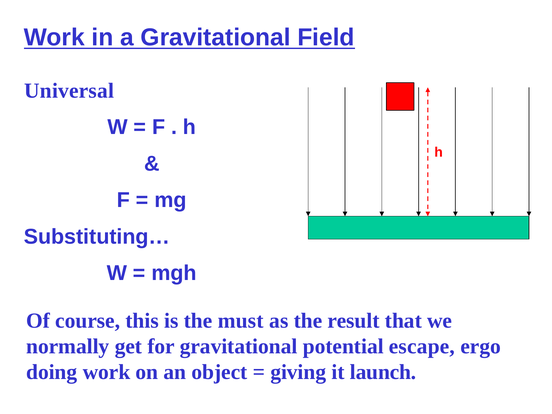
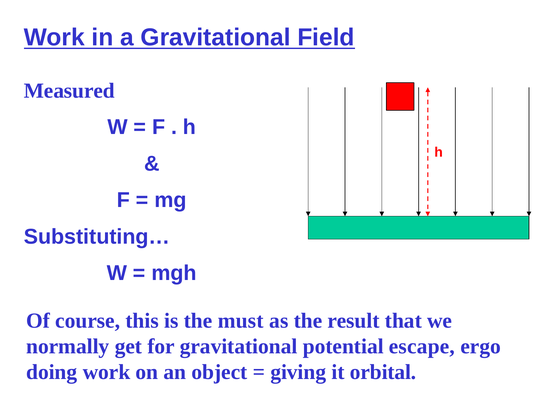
Universal: Universal -> Measured
launch: launch -> orbital
